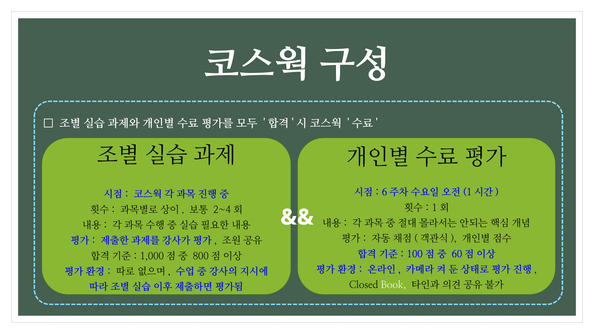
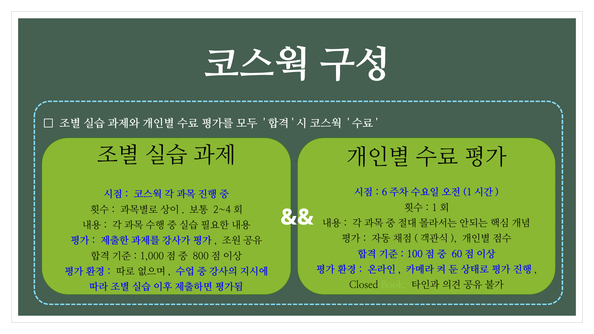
Book colour: white -> light green
